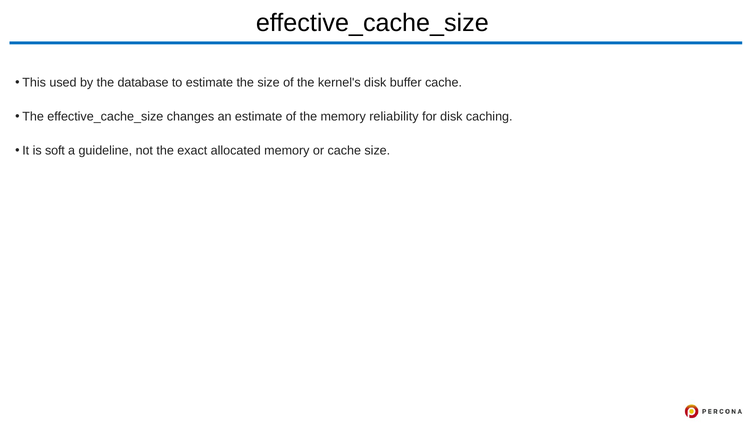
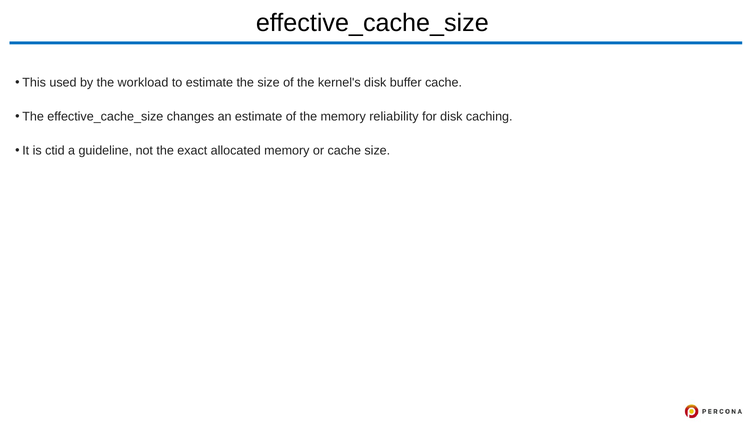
database: database -> workload
soft: soft -> ctid
